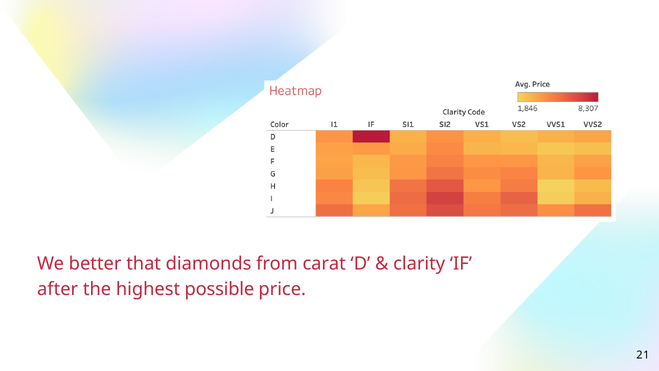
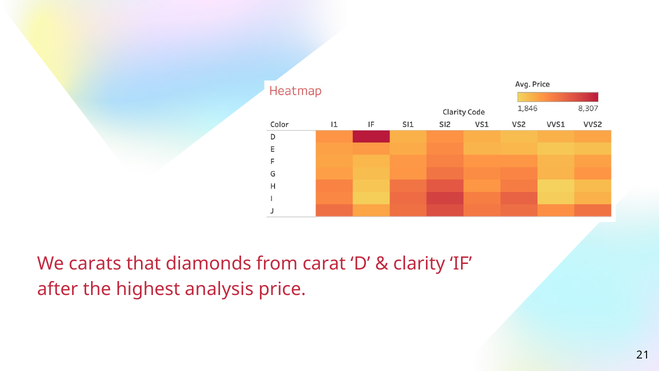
better: better -> carats
possible: possible -> analysis
